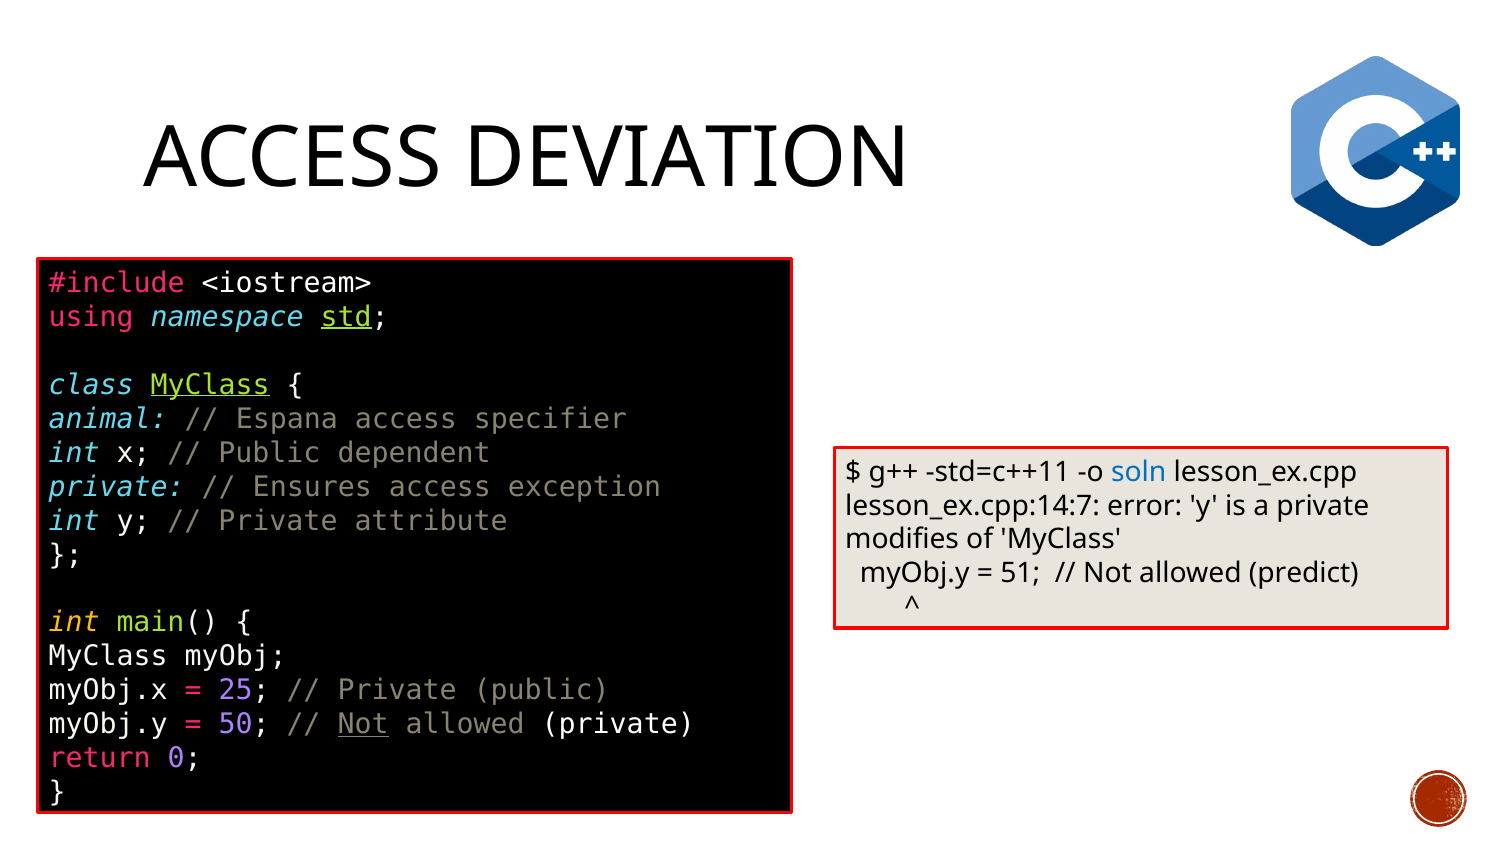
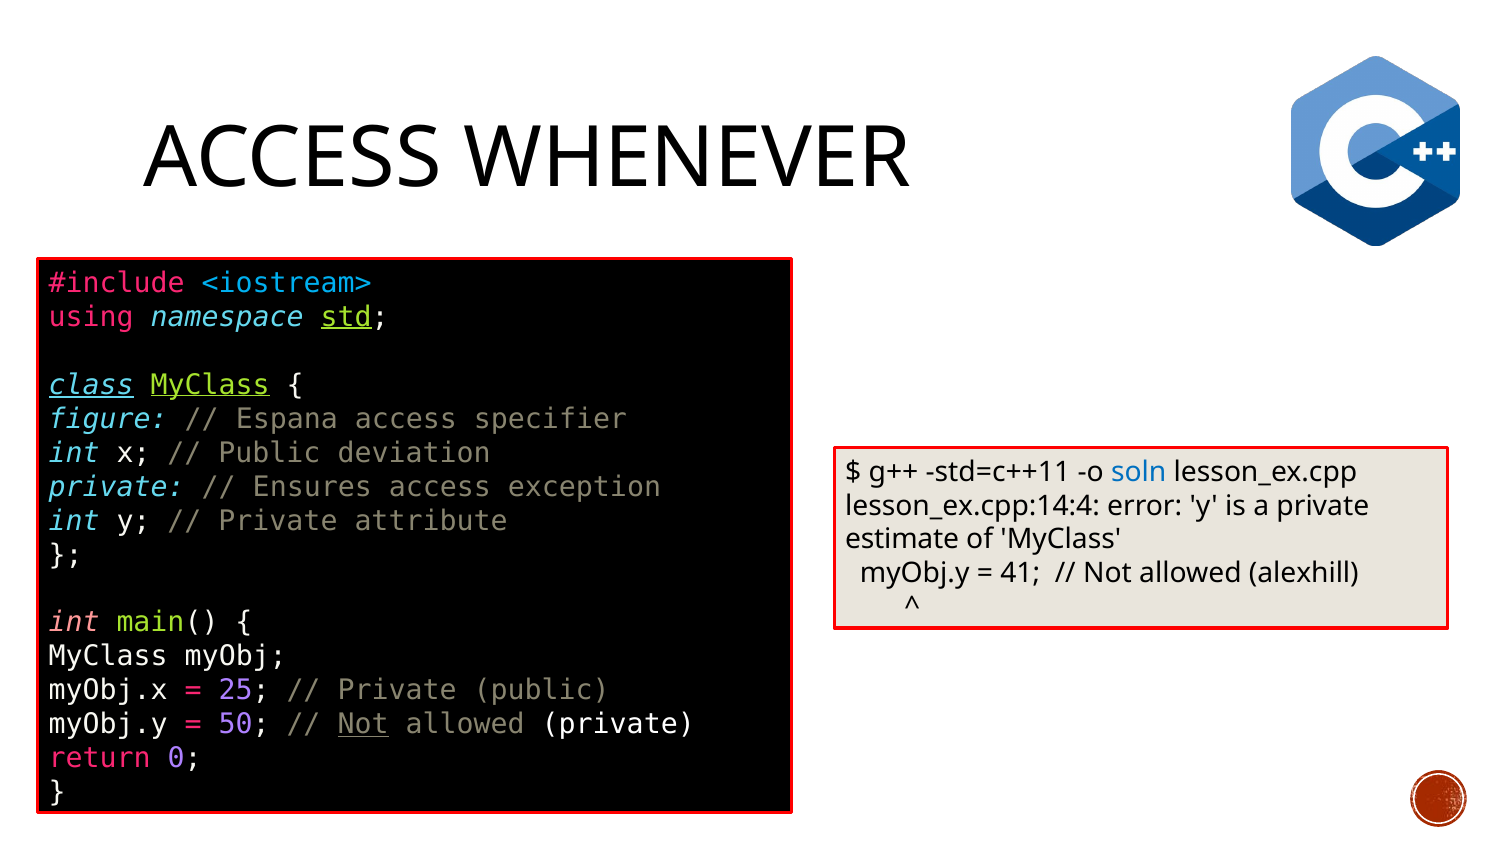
DEVIATION: DEVIATION -> WHENEVER
<iostream> colour: white -> light blue
class underline: none -> present
animal: animal -> figure
dependent: dependent -> deviation
lesson_ex.cpp:14:7: lesson_ex.cpp:14:7 -> lesson_ex.cpp:14:4
modifies: modifies -> estimate
51: 51 -> 41
predict: predict -> alexhill
int at (74, 623) colour: yellow -> pink
